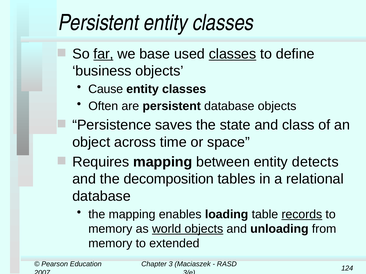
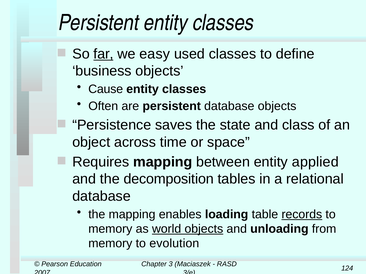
base: base -> easy
classes at (233, 54) underline: present -> none
detects: detects -> applied
extended: extended -> evolution
